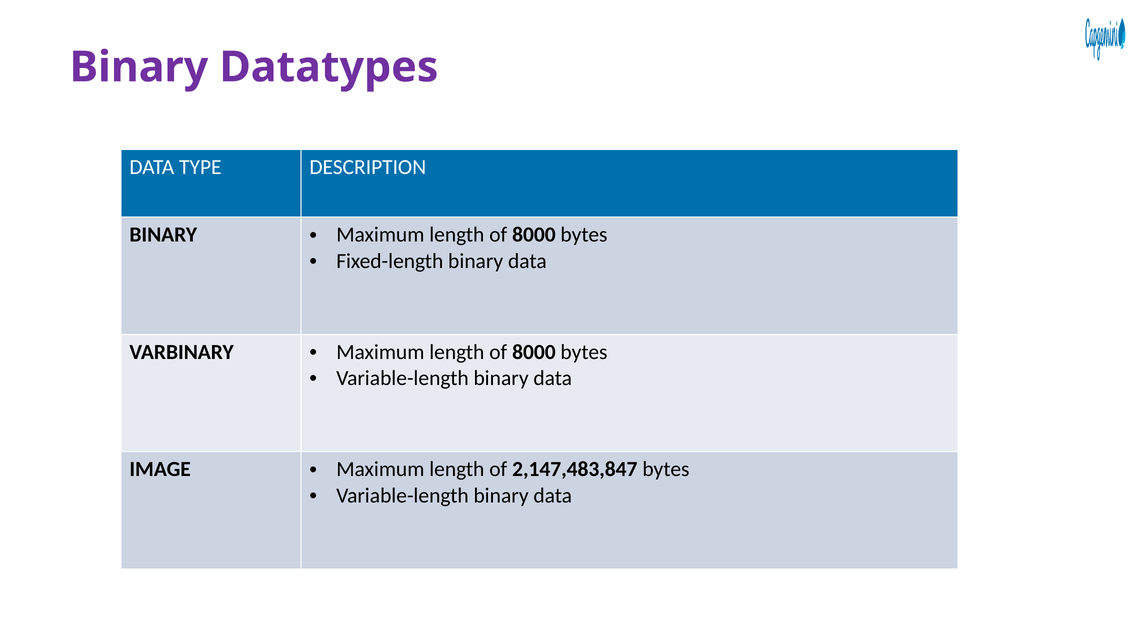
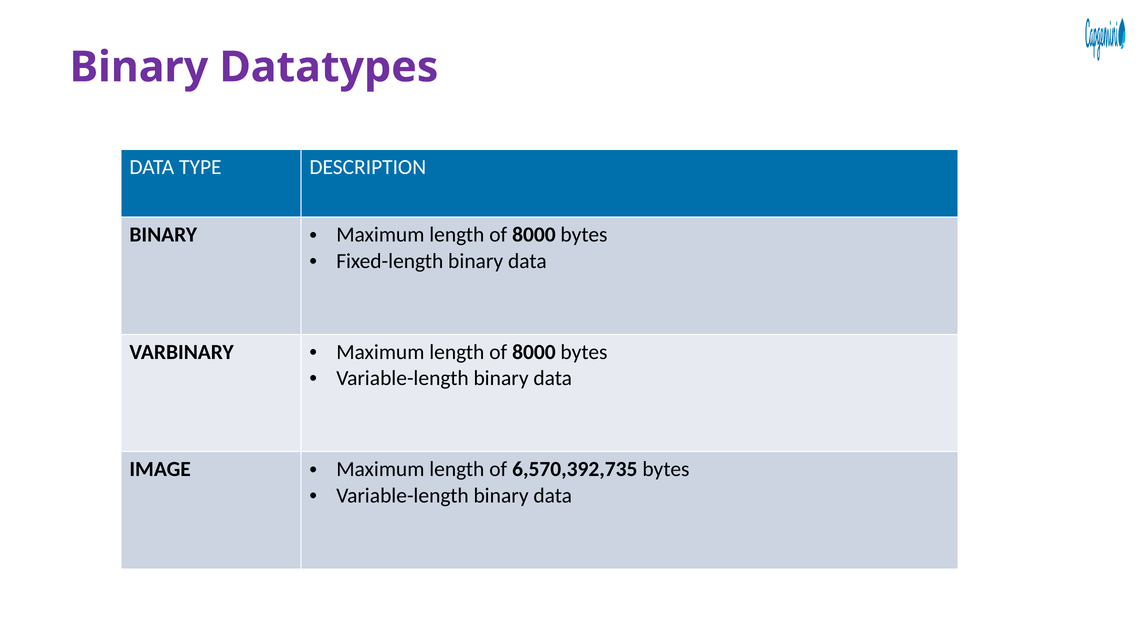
2,147,483,847: 2,147,483,847 -> 6,570,392,735
